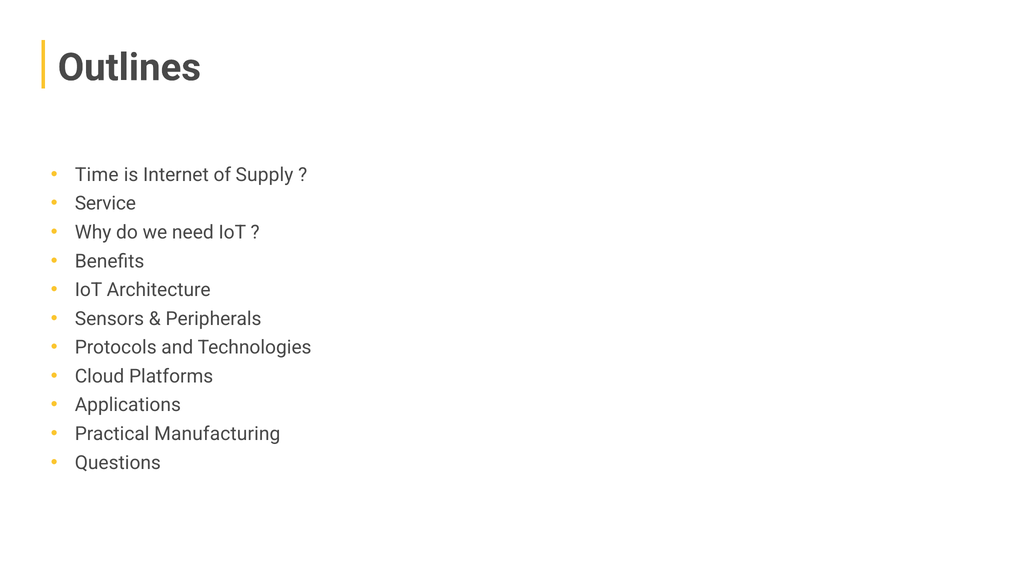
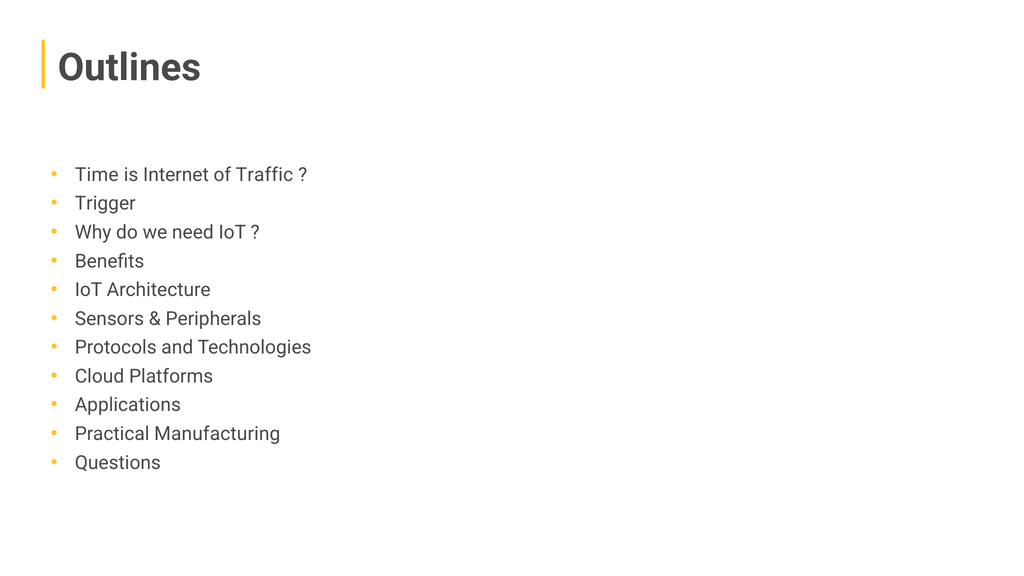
Supply: Supply -> Traffic
Service: Service -> Trigger
